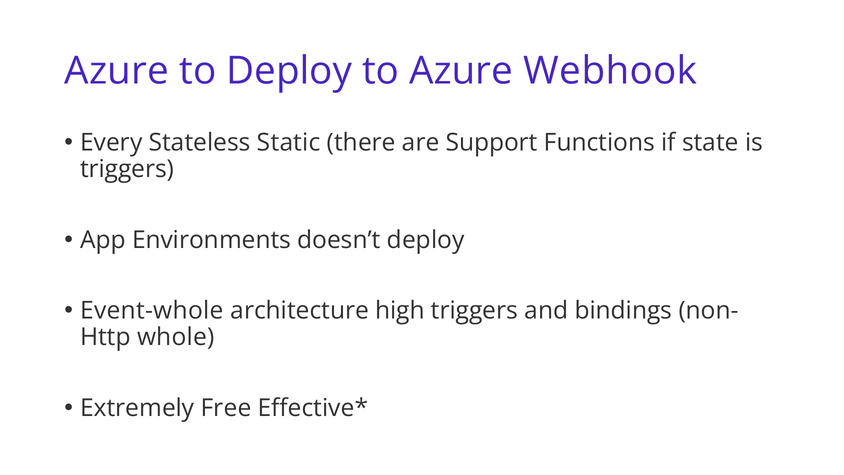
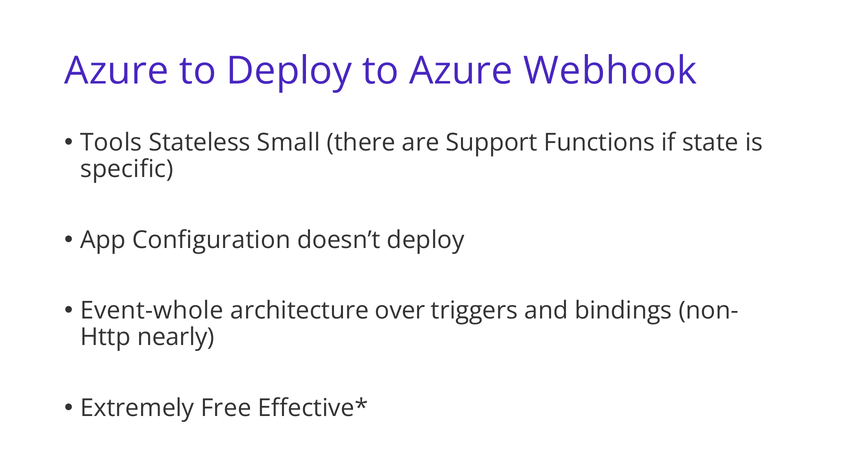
Every: Every -> Tools
Static: Static -> Small
triggers at (127, 169): triggers -> specific
Environments: Environments -> Configuration
high: high -> over
whole: whole -> nearly
